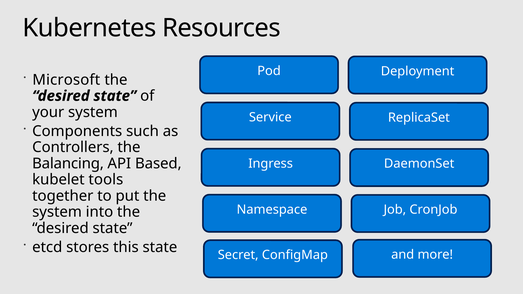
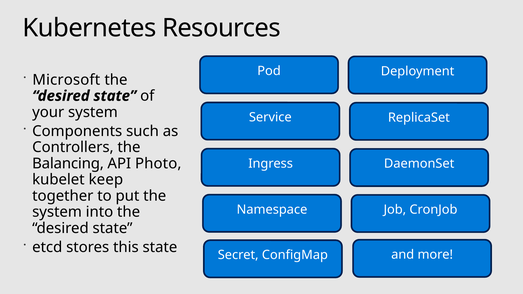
Based: Based -> Photo
tools: tools -> keep
